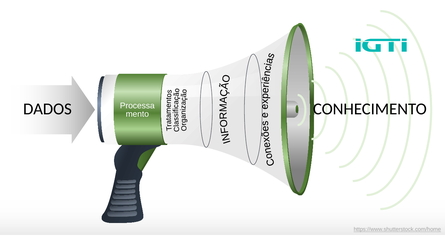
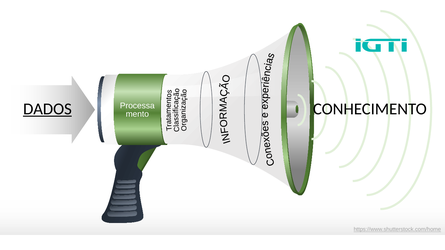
DADOS underline: none -> present
